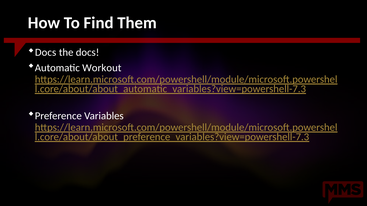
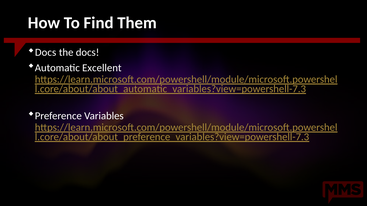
Workout: Workout -> Excellent
